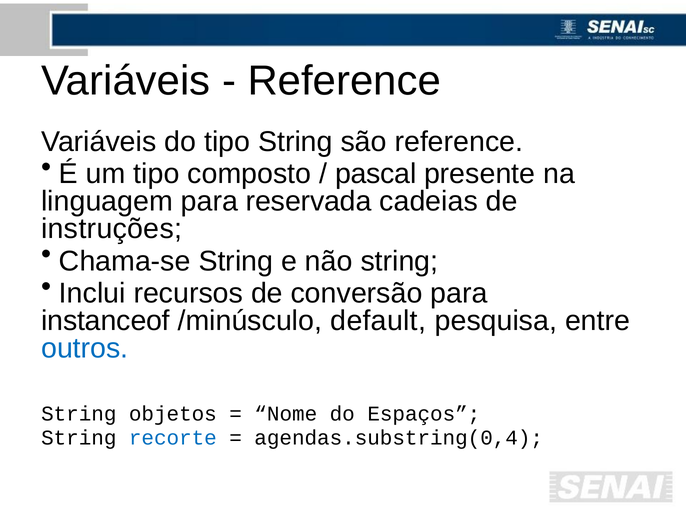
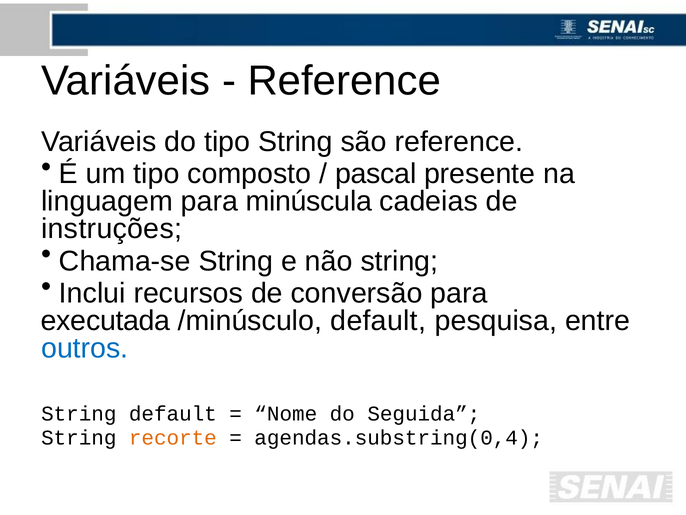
reservada: reservada -> minúscula
instanceof: instanceof -> executada
String objetos: objetos -> default
Espaços: Espaços -> Seguida
recorte colour: blue -> orange
